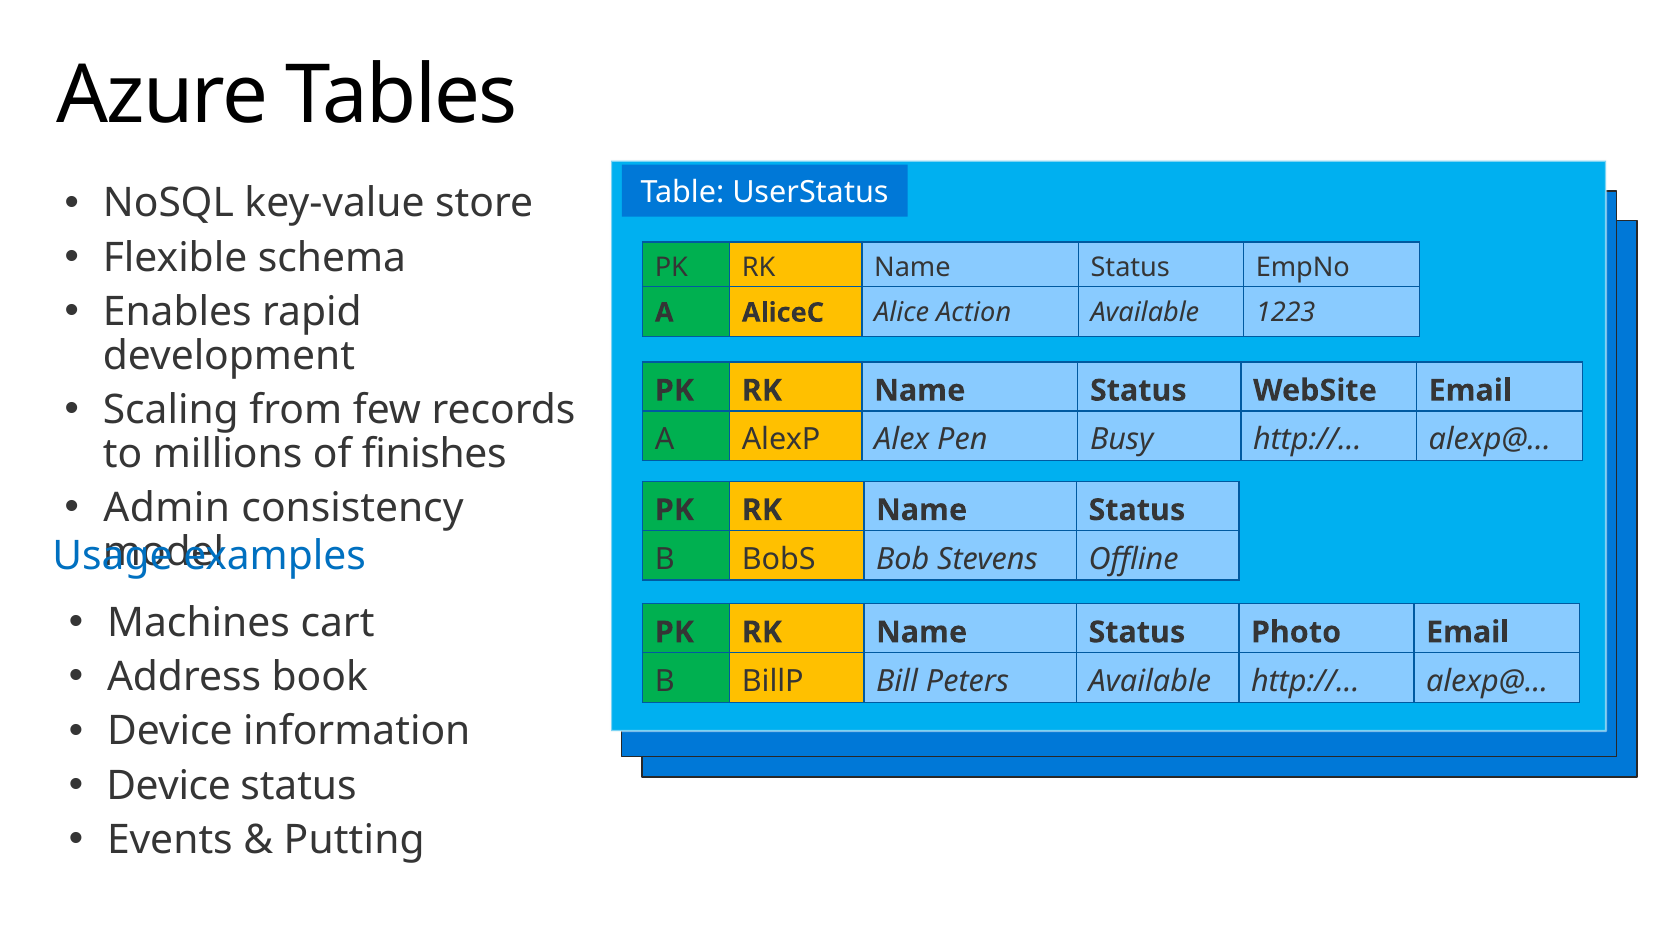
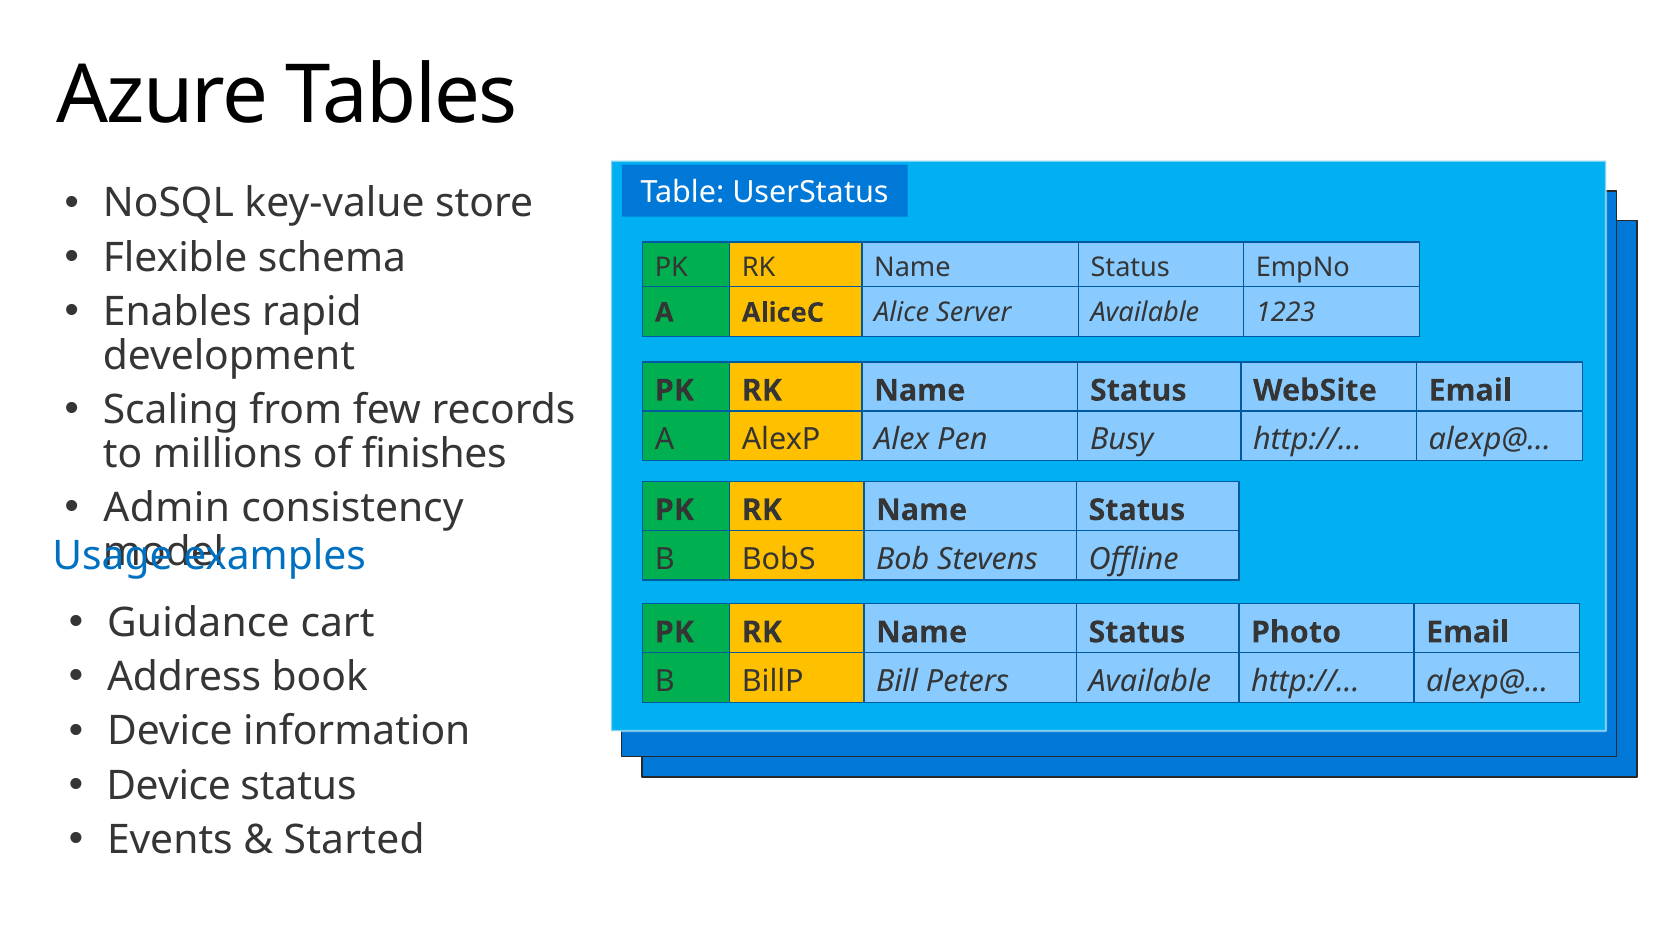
Action: Action -> Server
Machines: Machines -> Guidance
Putting: Putting -> Started
